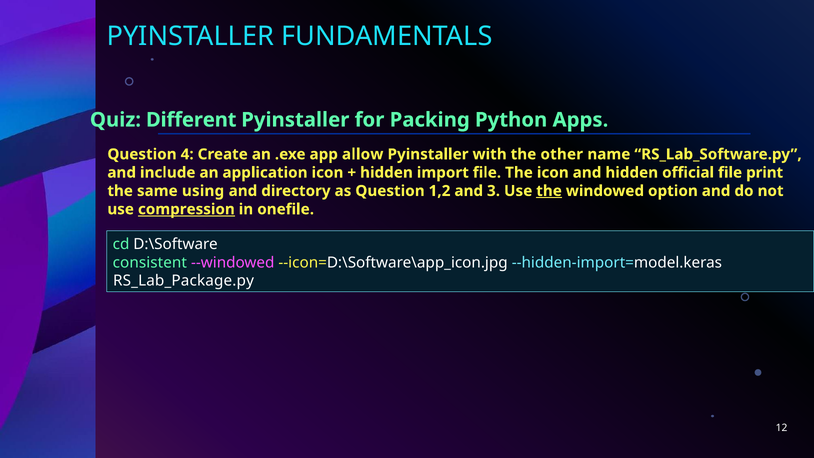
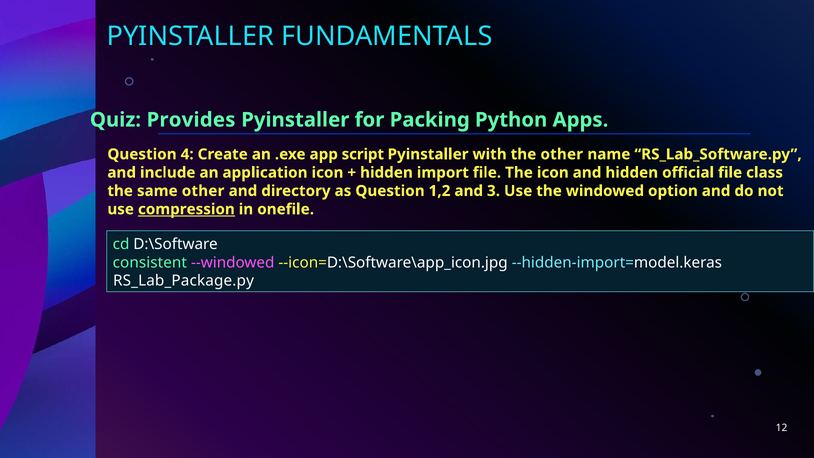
Different: Different -> Provides
allow: allow -> script
print: print -> class
same using: using -> other
the at (549, 191) underline: present -> none
